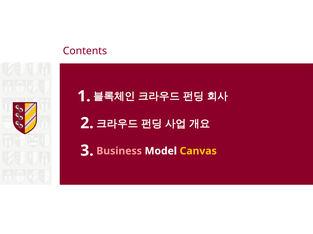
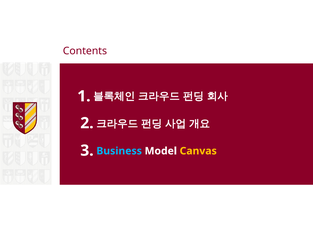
Business colour: pink -> light blue
